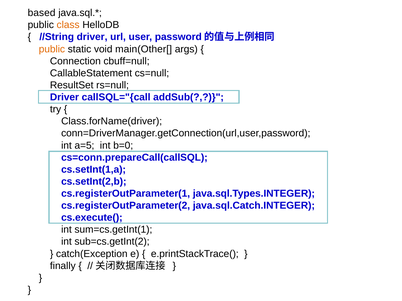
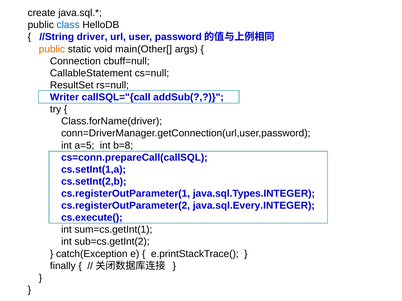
based: based -> create
class colour: orange -> blue
Driver at (64, 97): Driver -> Writer
b=0: b=0 -> b=8
java.sql.Catch.INTEGER: java.sql.Catch.INTEGER -> java.sql.Every.INTEGER
